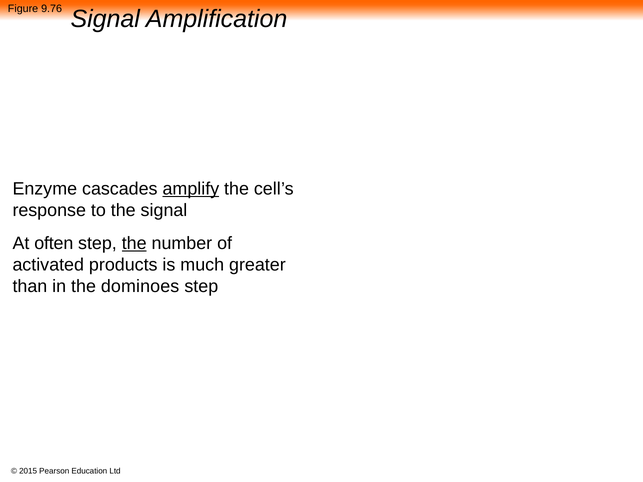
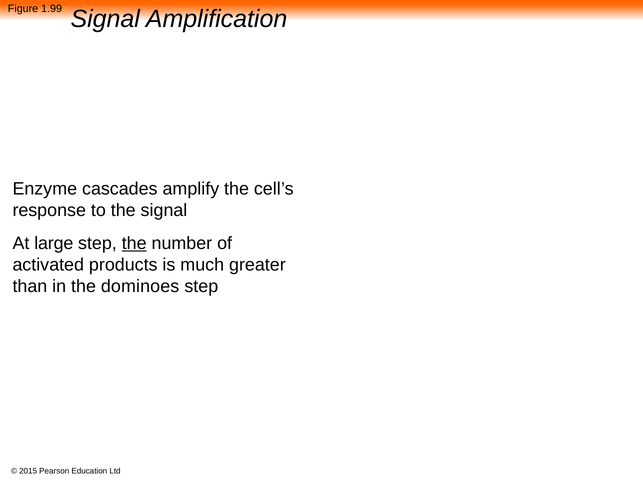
9.76: 9.76 -> 1.99
amplify underline: present -> none
often: often -> large
